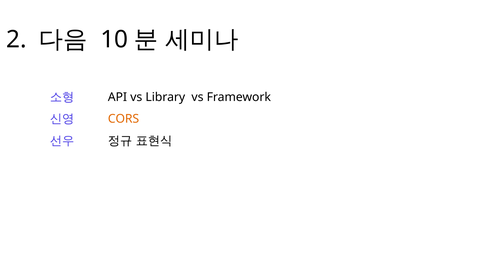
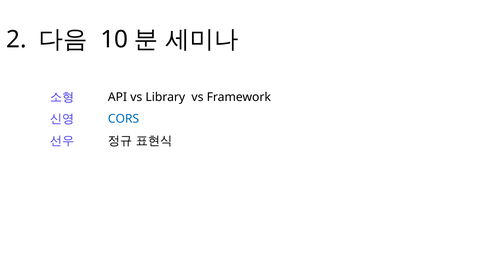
CORS colour: orange -> blue
